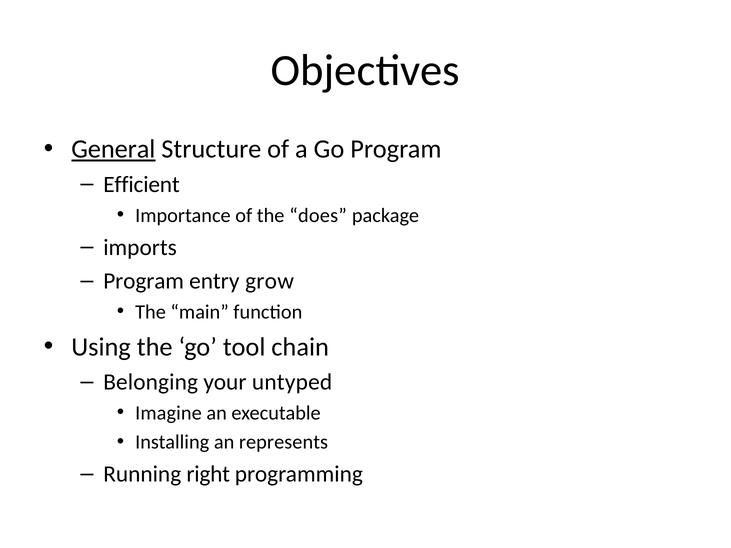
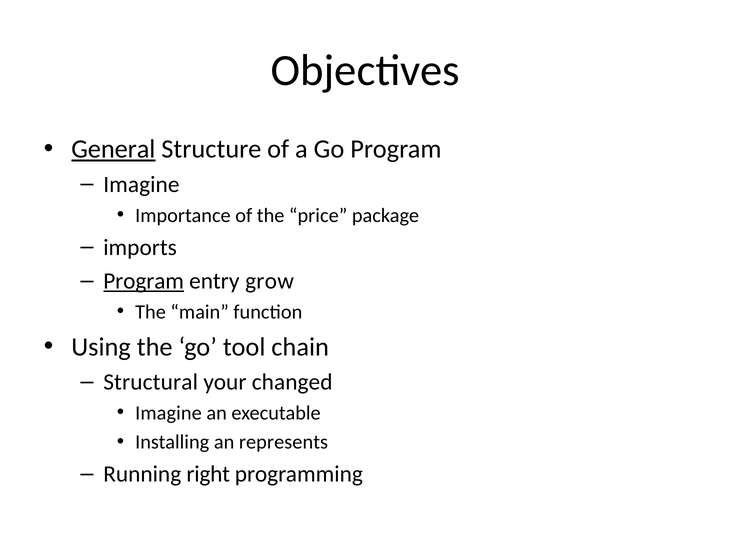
Efficient at (142, 185): Efficient -> Imagine
does: does -> price
Program at (144, 281) underline: none -> present
Belonging: Belonging -> Structural
untyped: untyped -> changed
